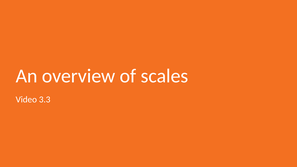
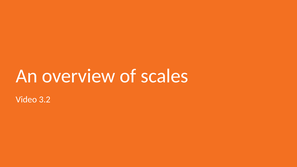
3.3: 3.3 -> 3.2
